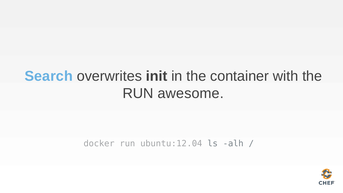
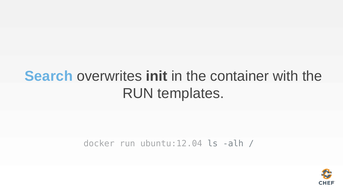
awesome: awesome -> templates
